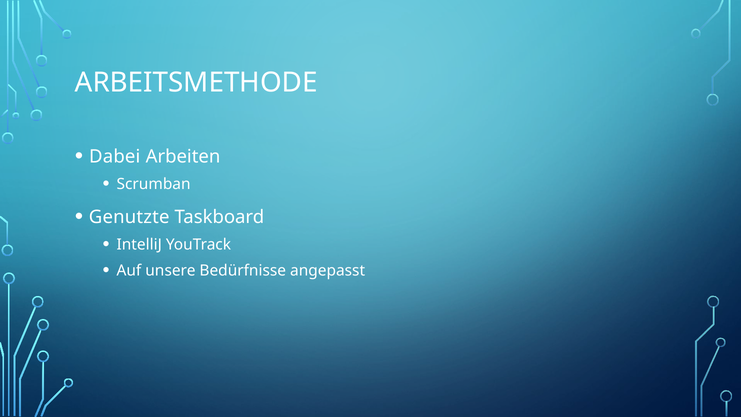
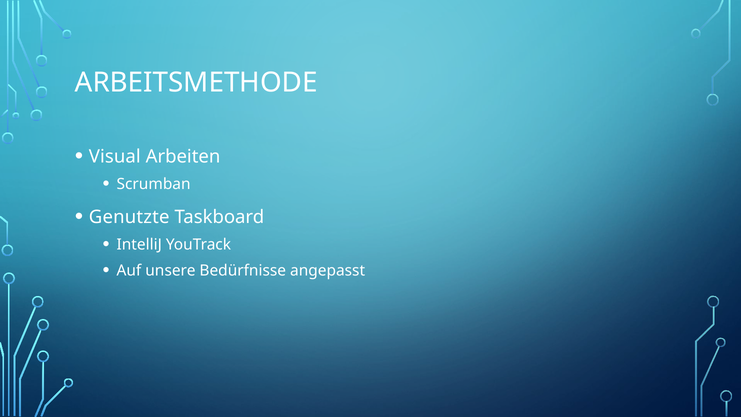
Dabei: Dabei -> Visual
